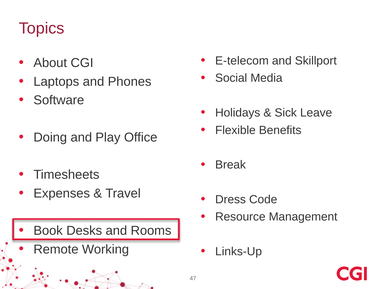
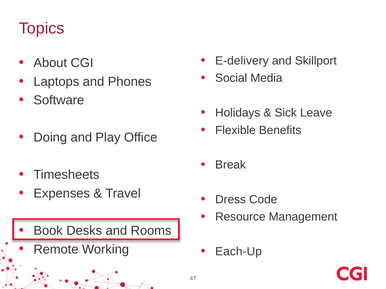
E-telecom: E-telecom -> E-delivery
Links-Up: Links-Up -> Each-Up
